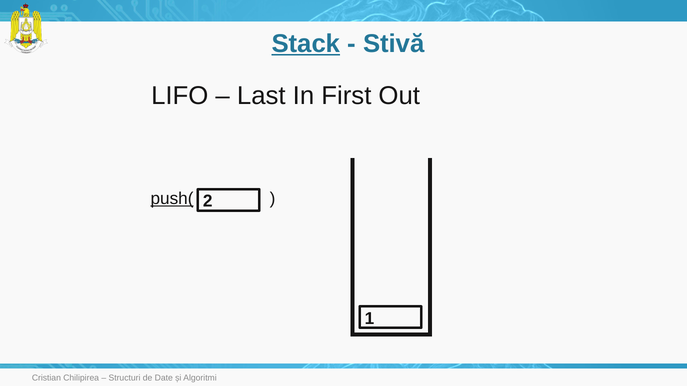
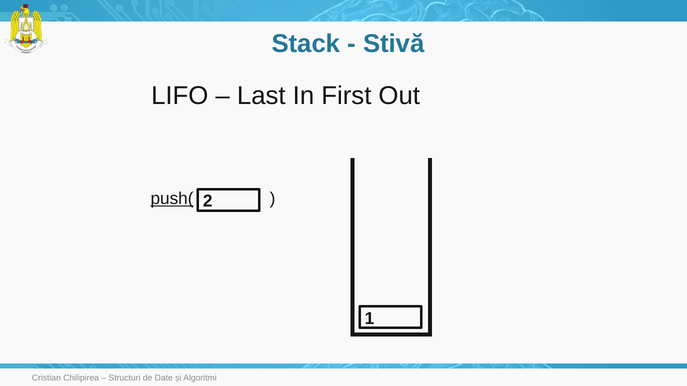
Stack underline: present -> none
